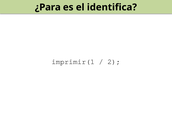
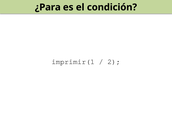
identifica: identifica -> condición
